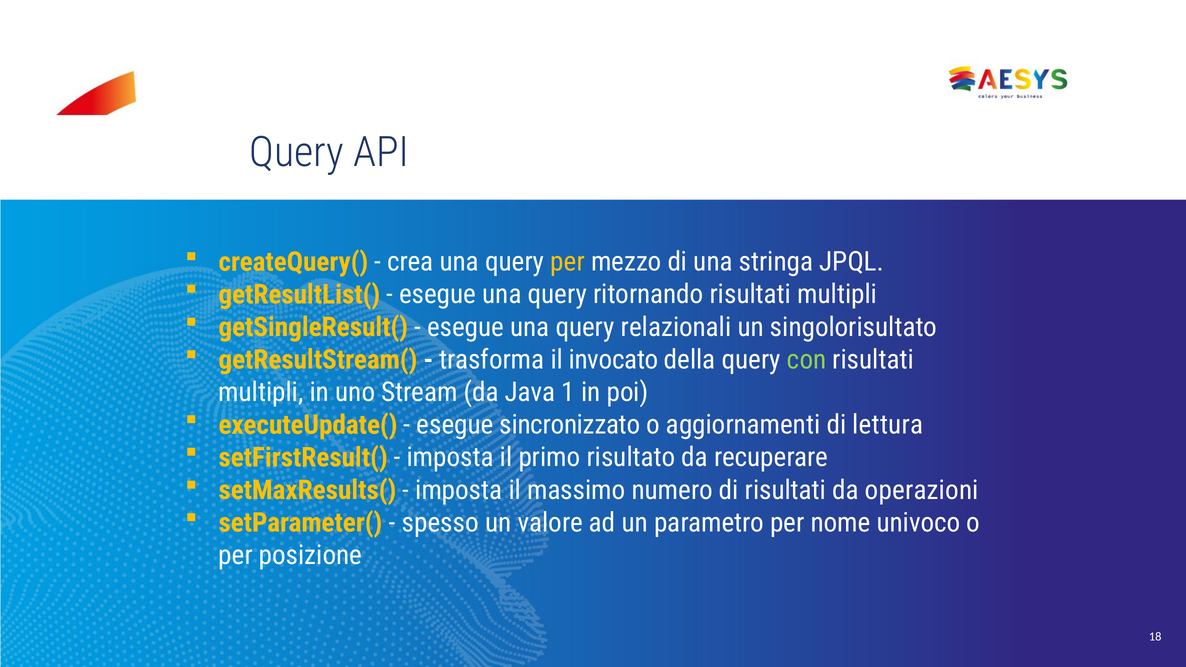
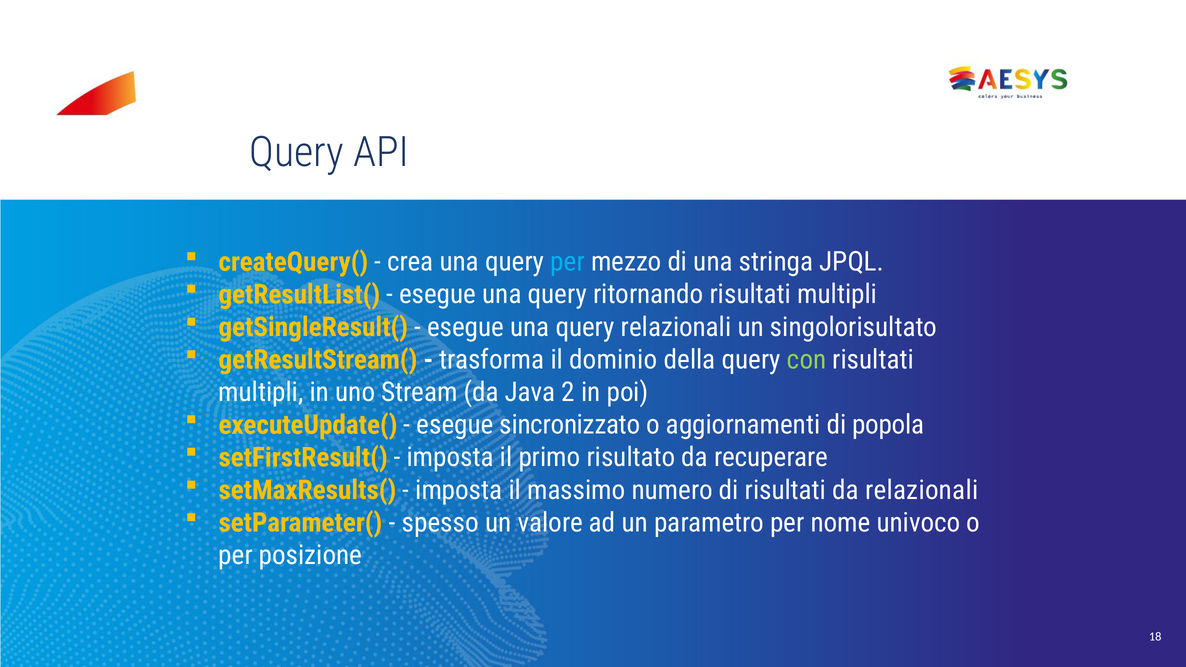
per at (568, 262) colour: yellow -> light blue
invocato: invocato -> dominio
1: 1 -> 2
lettura: lettura -> popola
da operazioni: operazioni -> relazionali
